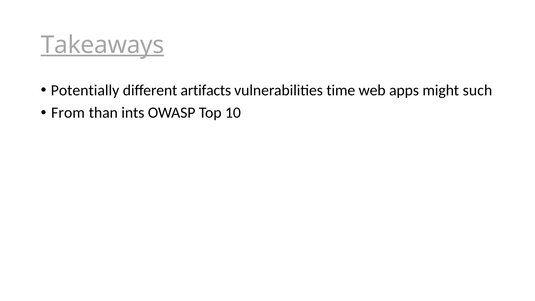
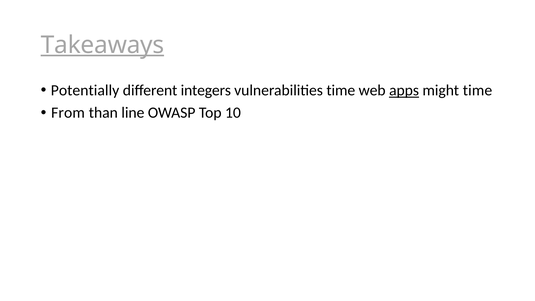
artifacts: artifacts -> integers
apps underline: none -> present
might such: such -> time
ints: ints -> line
